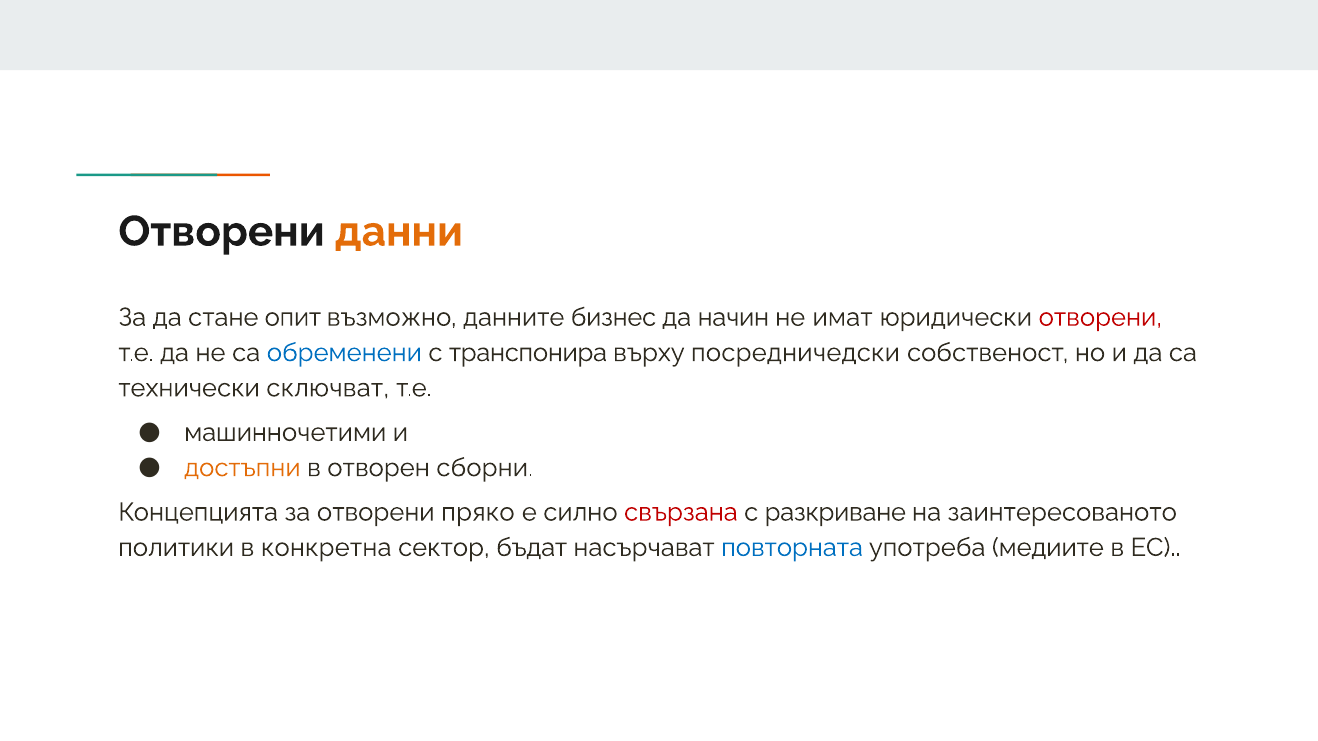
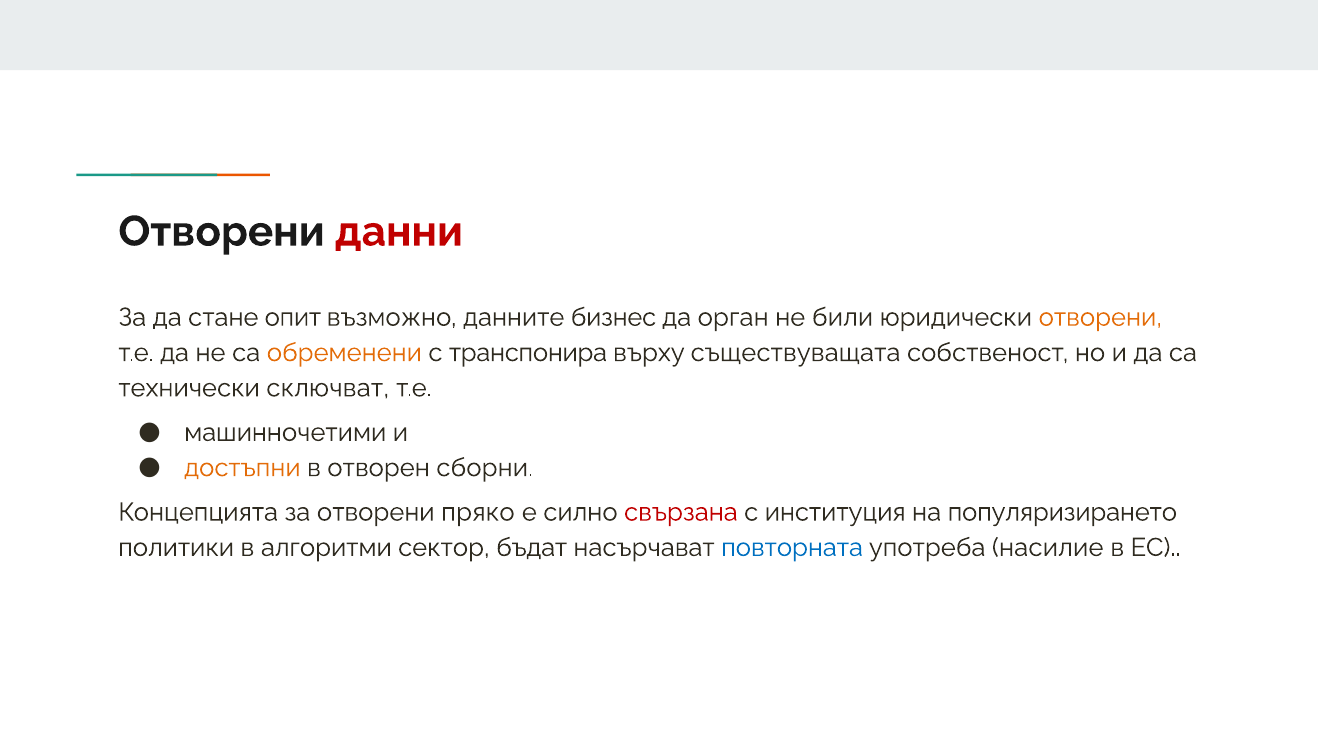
данни colour: orange -> red
начин: начин -> орган
имат: имат -> били
отворени at (1100, 317) colour: red -> orange
обременени colour: blue -> orange
посредничедски: посредничедски -> съществуващата
разкриване: разкриване -> институция
заинтересованото: заинтересованото -> популяризирането
конкретна: конкретна -> алгоритми
медиите: медиите -> насилие
